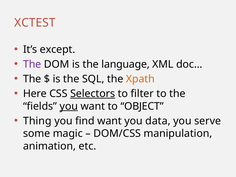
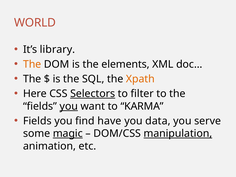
XCTEST: XCTEST -> WORLD
except: except -> library
The at (32, 64) colour: purple -> orange
language: language -> elements
OBJECT: OBJECT -> KARMA
Thing at (37, 121): Thing -> Fields
find want: want -> have
magic underline: none -> present
manipulation underline: none -> present
